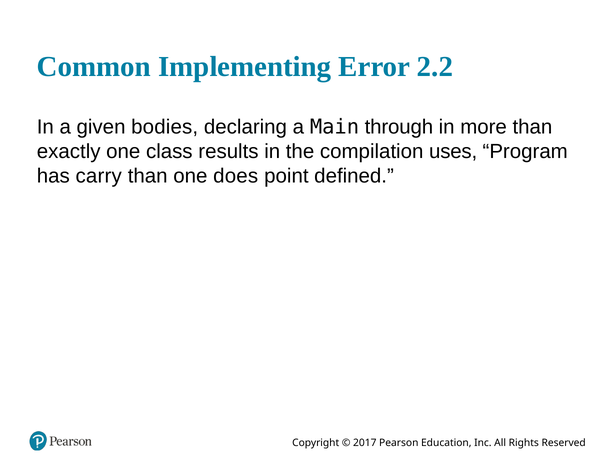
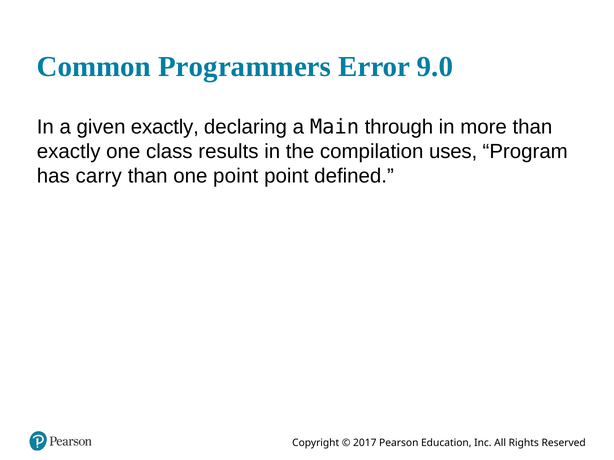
Implementing: Implementing -> Programmers
2.2: 2.2 -> 9.0
given bodies: bodies -> exactly
one does: does -> point
